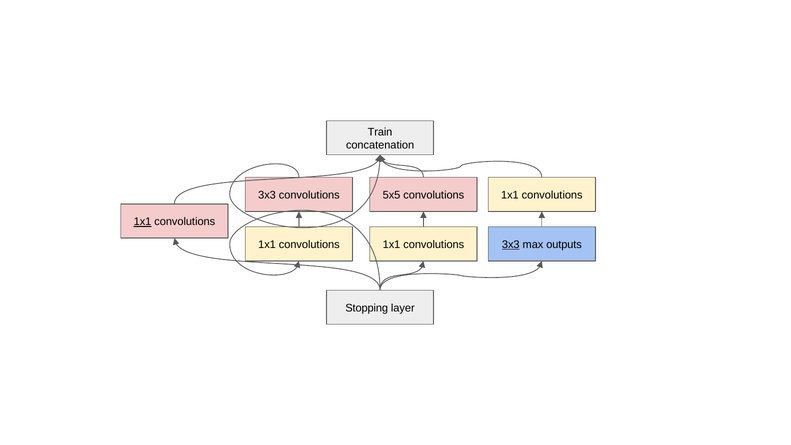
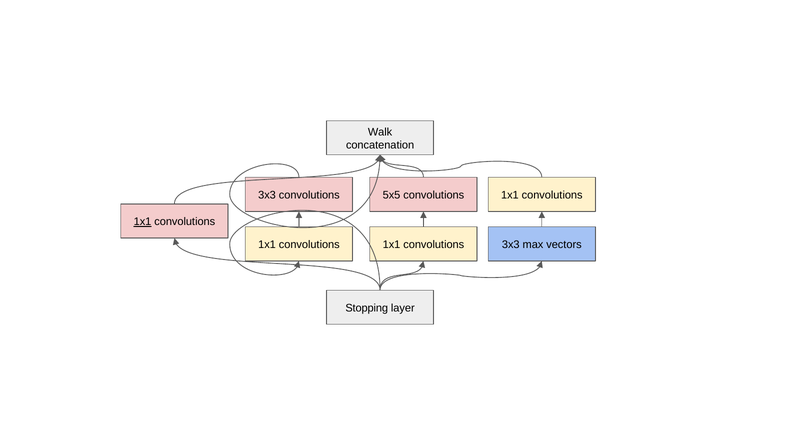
Train: Train -> Walk
3x3 at (511, 245) underline: present -> none
outputs: outputs -> vectors
